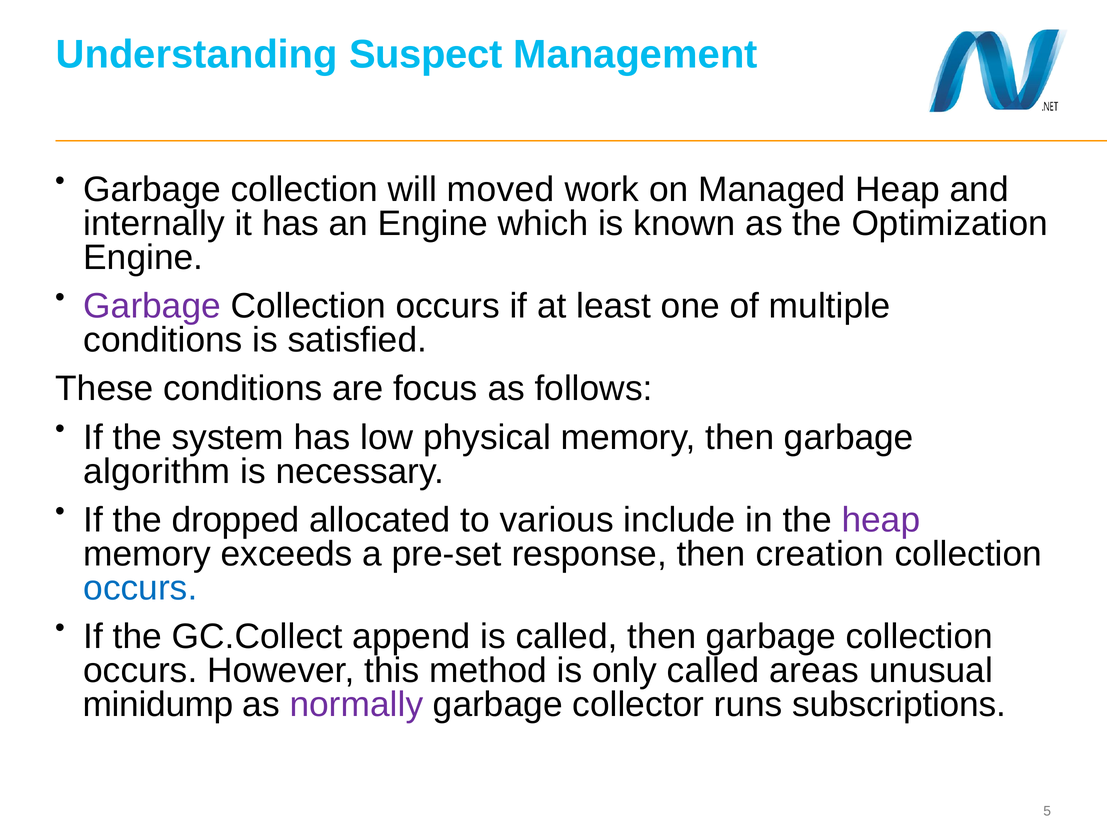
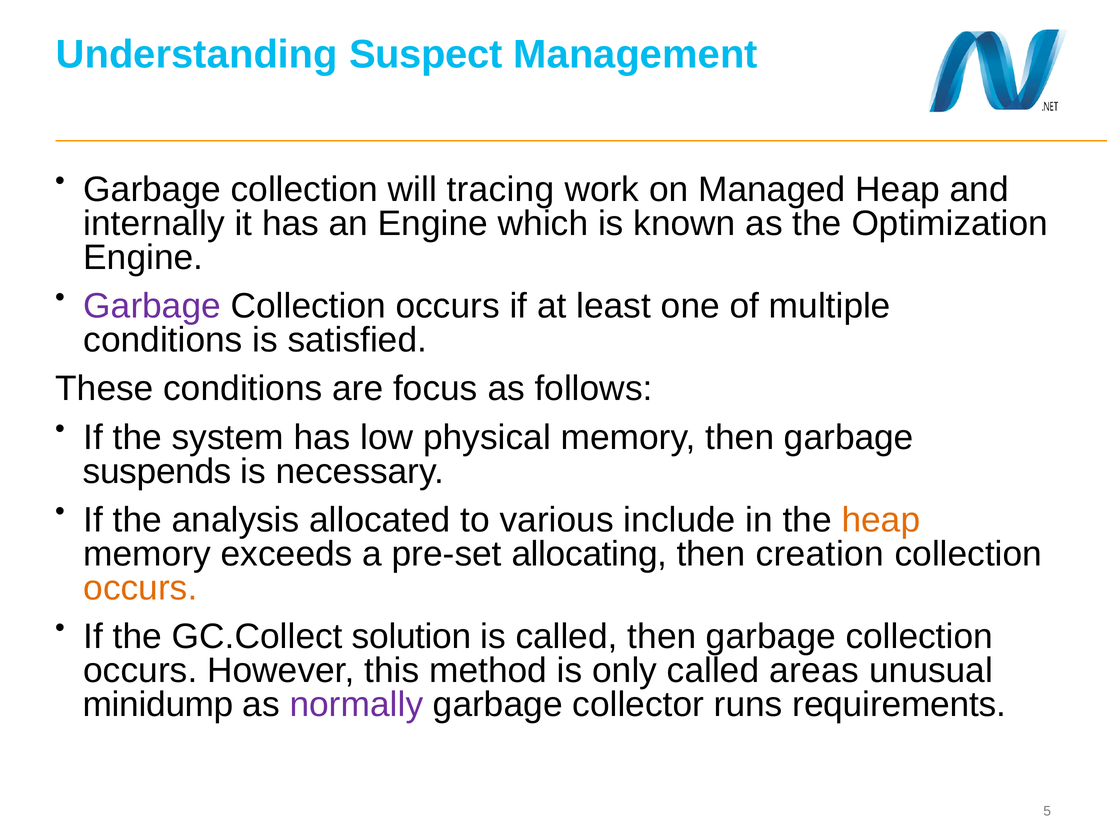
moved: moved -> tracing
algorithm: algorithm -> suspends
dropped: dropped -> analysis
heap at (881, 520) colour: purple -> orange
response: response -> allocating
occurs at (140, 587) colour: blue -> orange
append: append -> solution
subscriptions: subscriptions -> requirements
